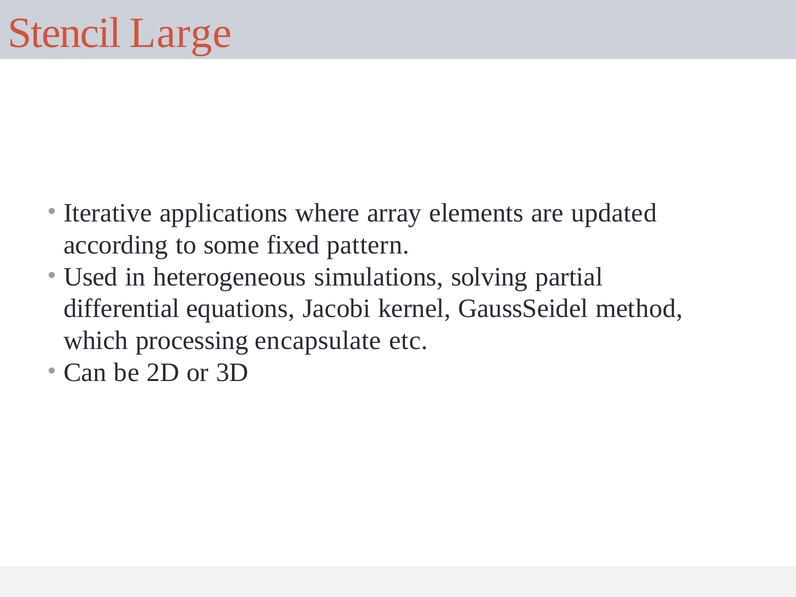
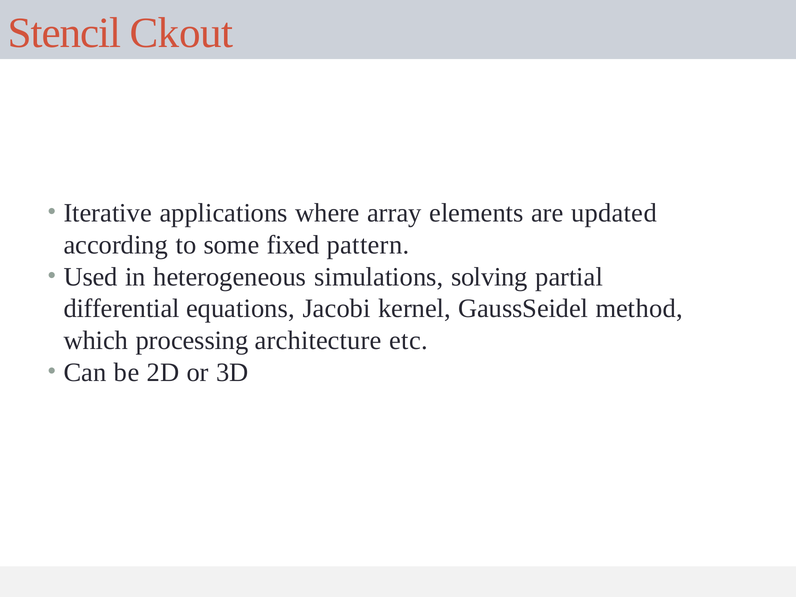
Large: Large -> Ckout
encapsulate: encapsulate -> architecture
